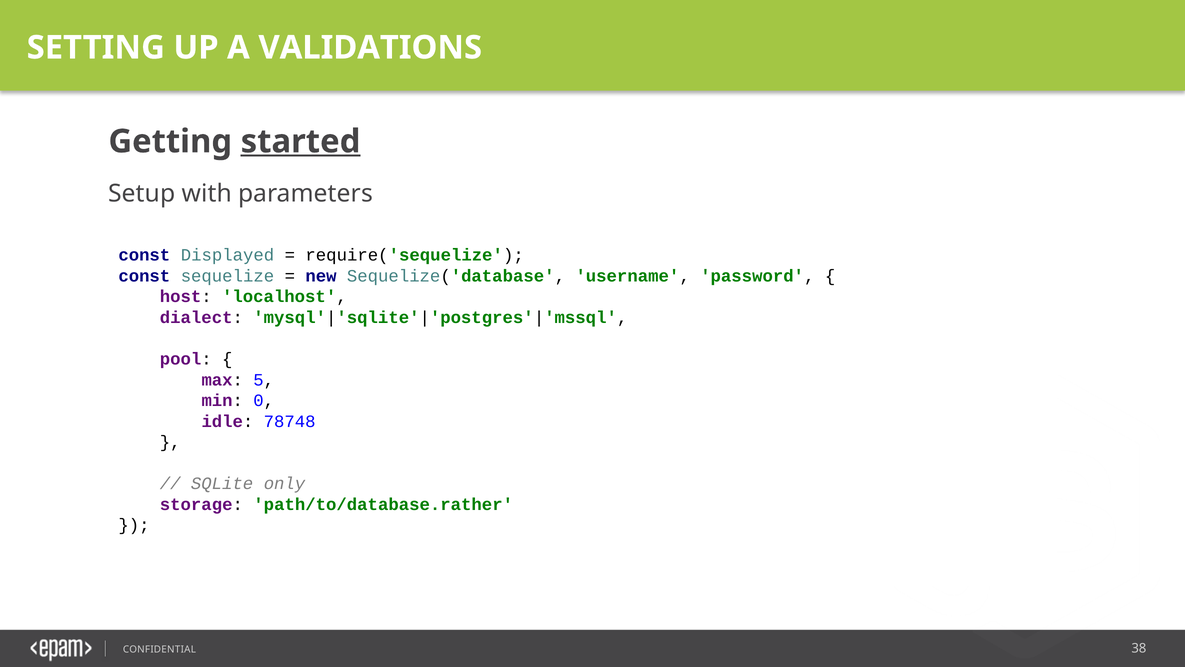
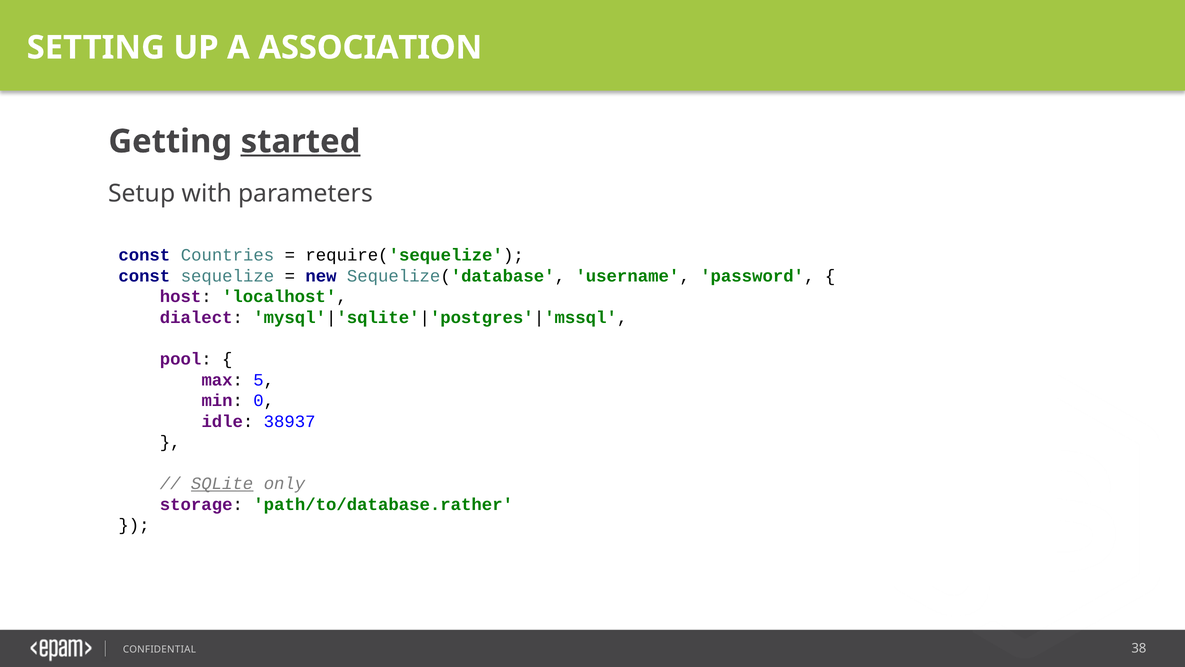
VALIDATIONS: VALIDATIONS -> ASSOCIATION
Displayed: Displayed -> Countries
78748: 78748 -> 38937
SQLite underline: none -> present
